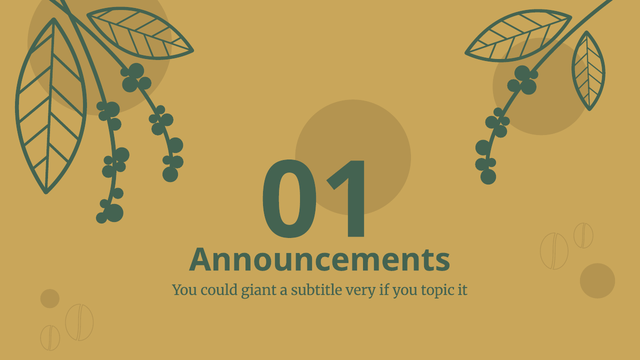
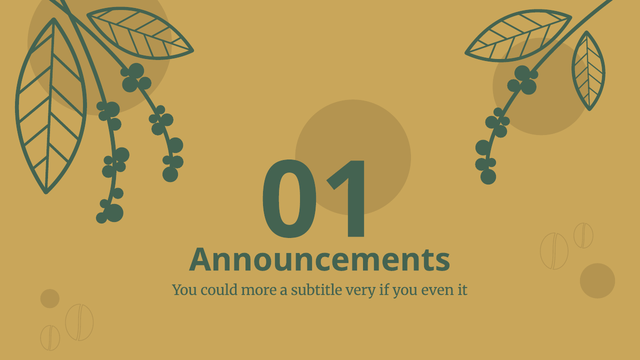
giant: giant -> more
topic: topic -> even
